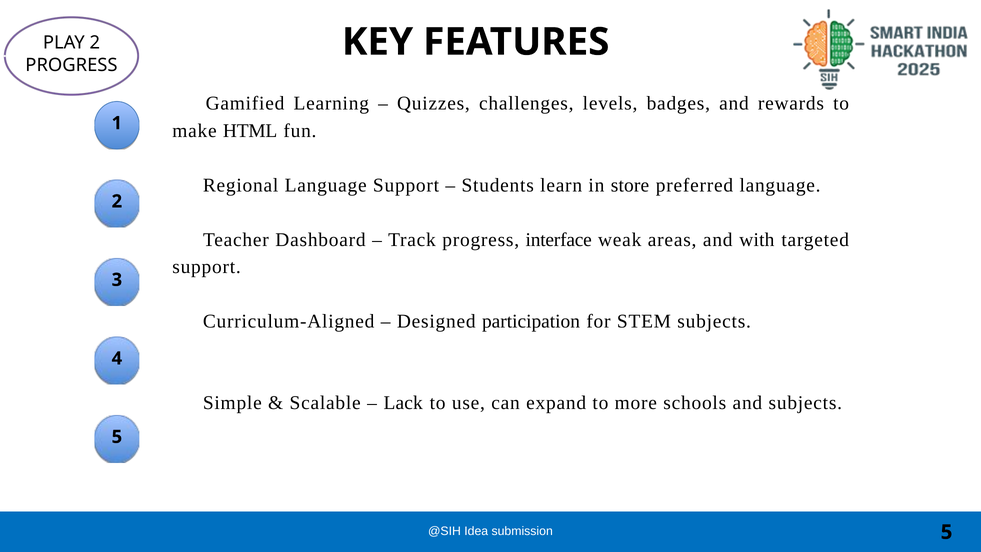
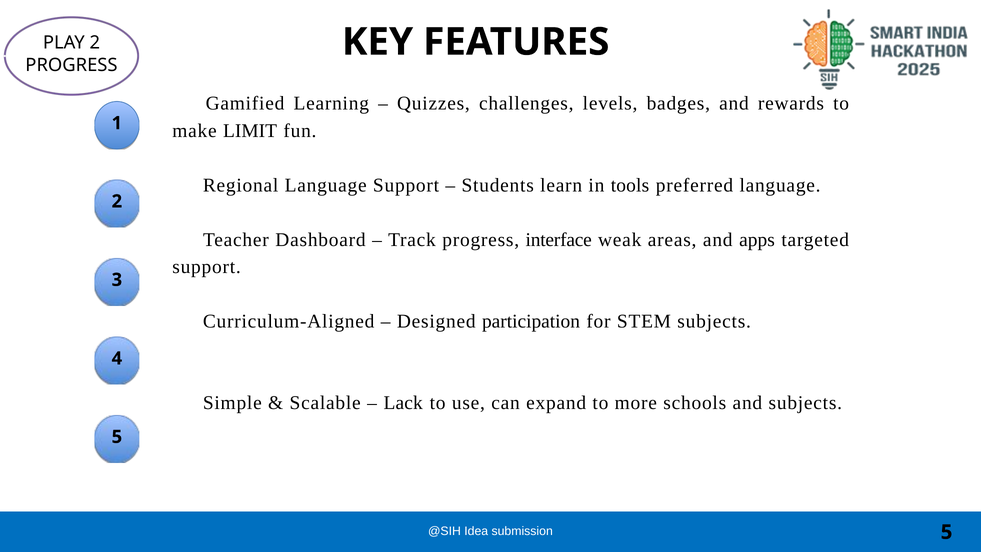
HTML: HTML -> LIMIT
store: store -> tools
with: with -> apps
